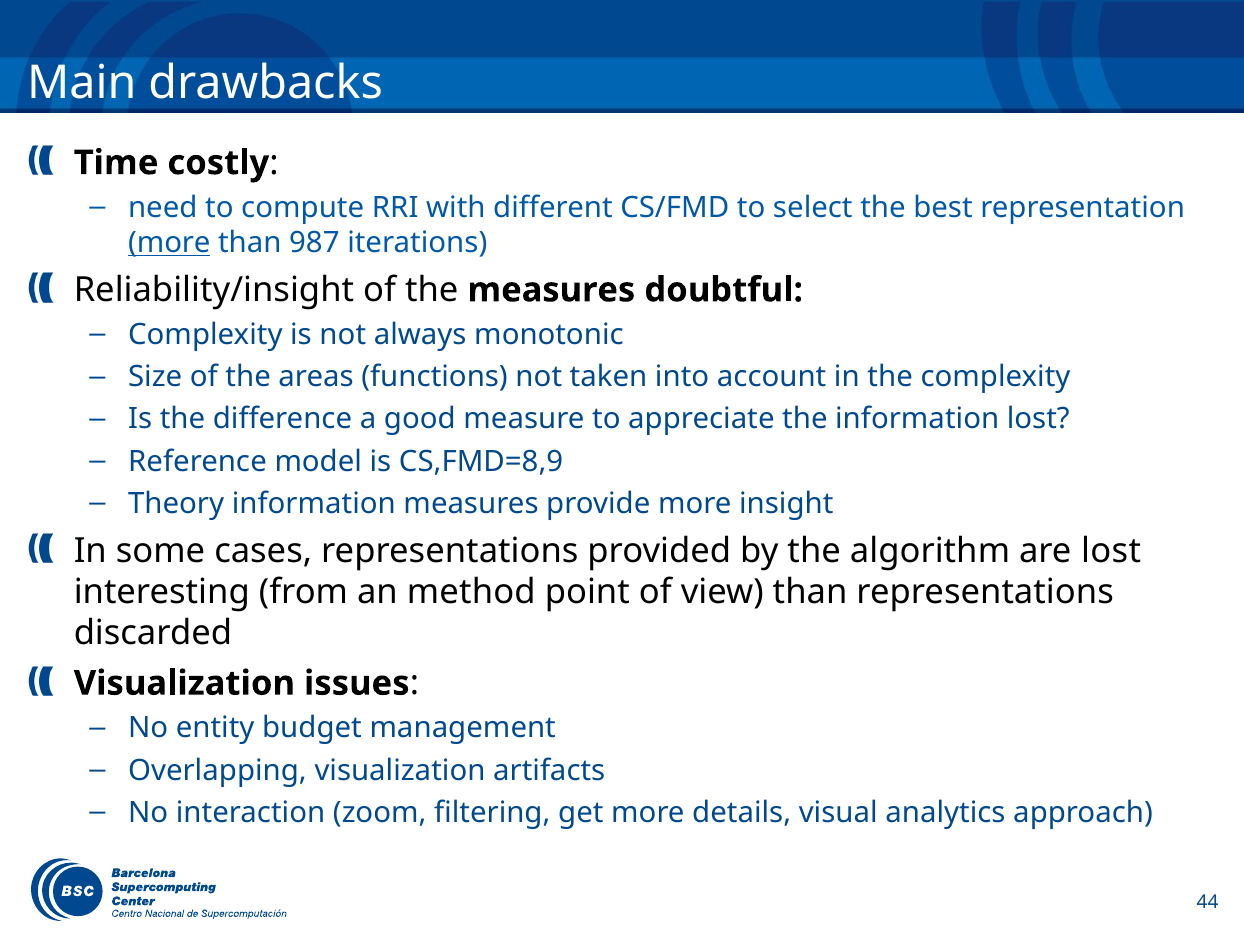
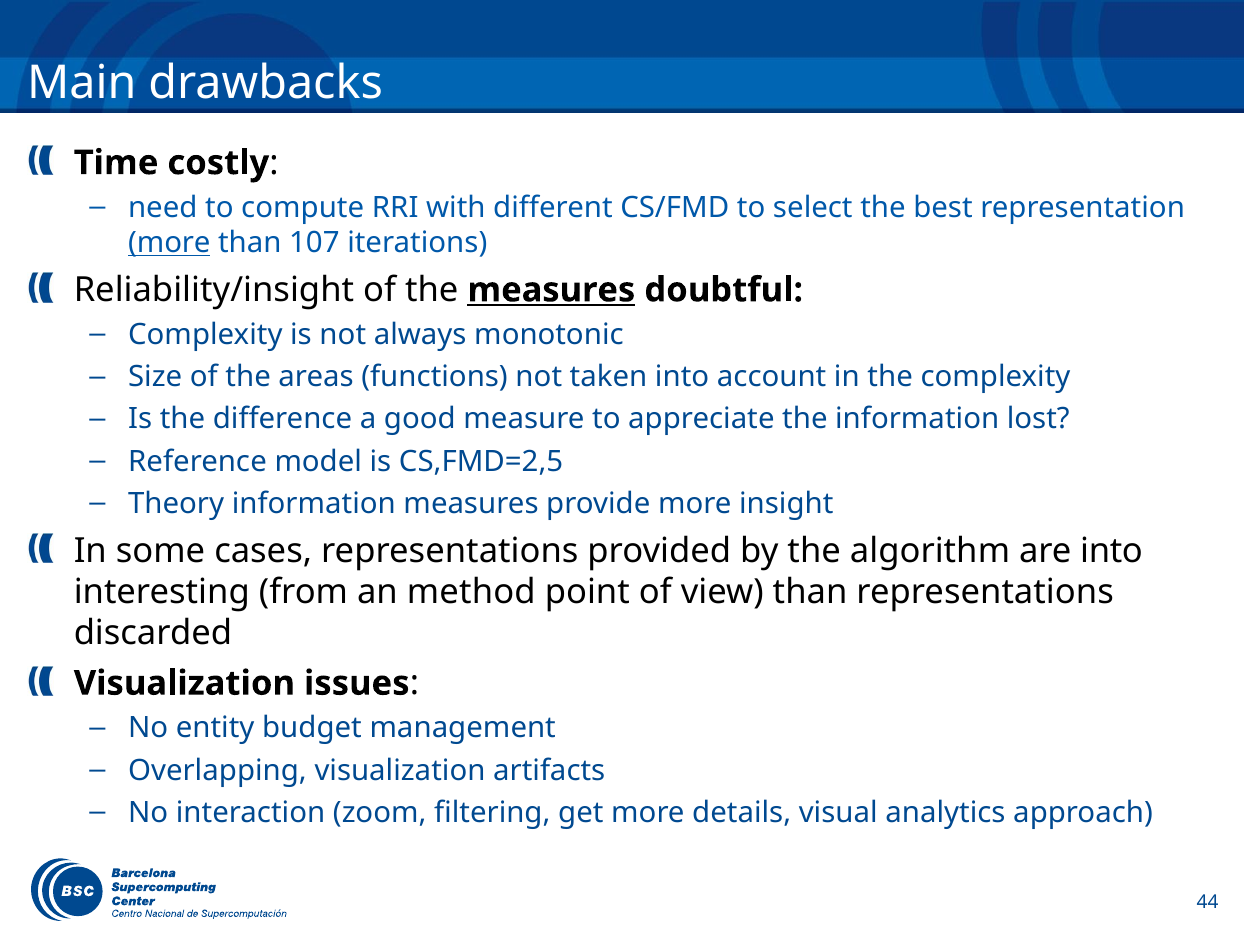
987: 987 -> 107
measures at (551, 290) underline: none -> present
CS,FMD=8,9: CS,FMD=8,9 -> CS,FMD=2,5
are lost: lost -> into
